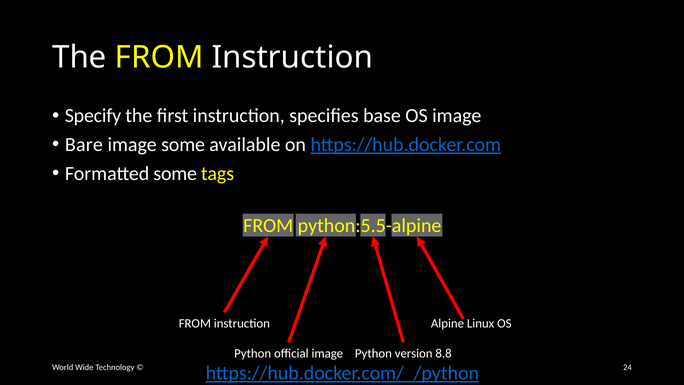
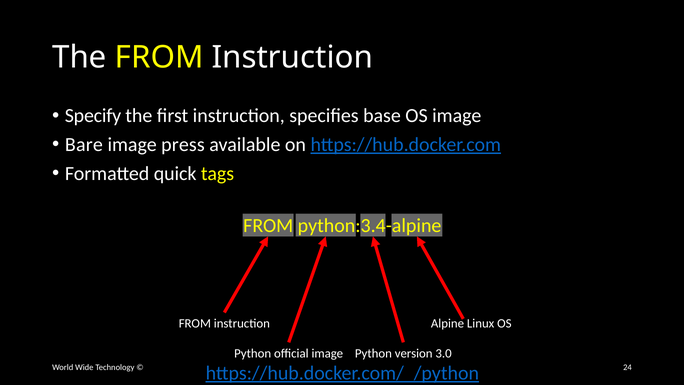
image some: some -> press
Formatted some: some -> quick
python:5.5-alpine: python:5.5-alpine -> python:3.4-alpine
8.8: 8.8 -> 3.0
